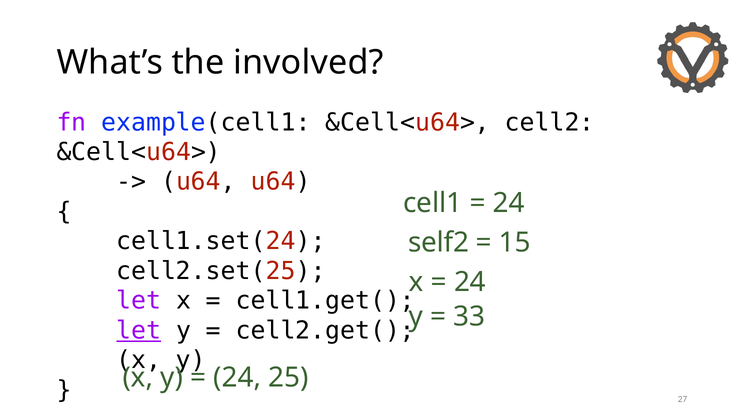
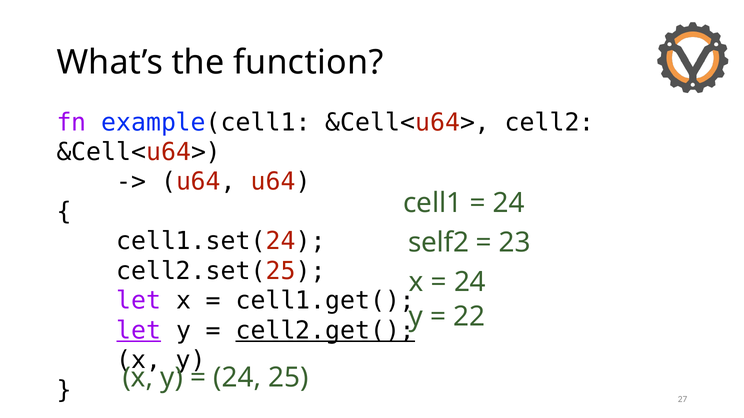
involved: involved -> function
15: 15 -> 23
33: 33 -> 22
cell2.get( underline: none -> present
